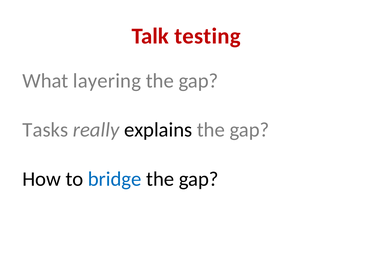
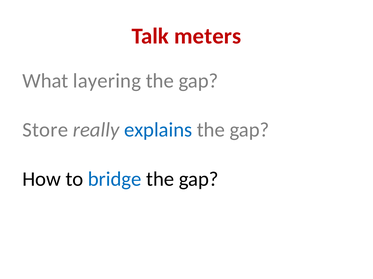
testing: testing -> meters
Tasks: Tasks -> Store
explains colour: black -> blue
